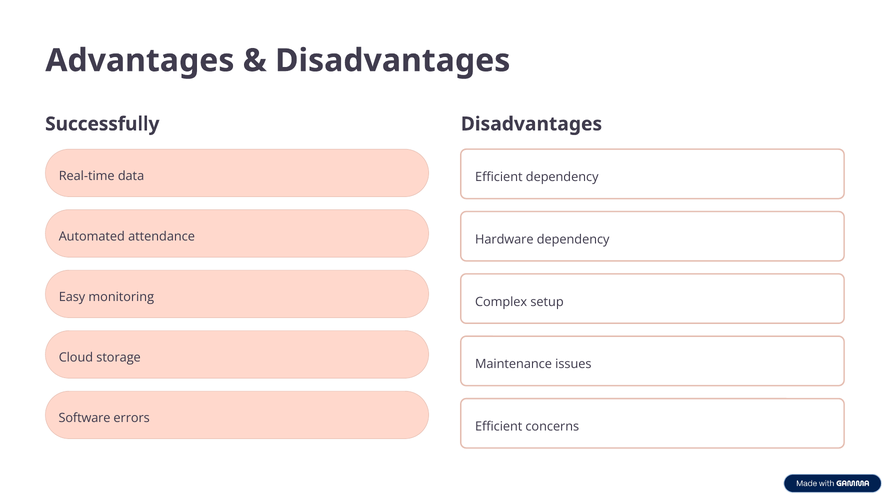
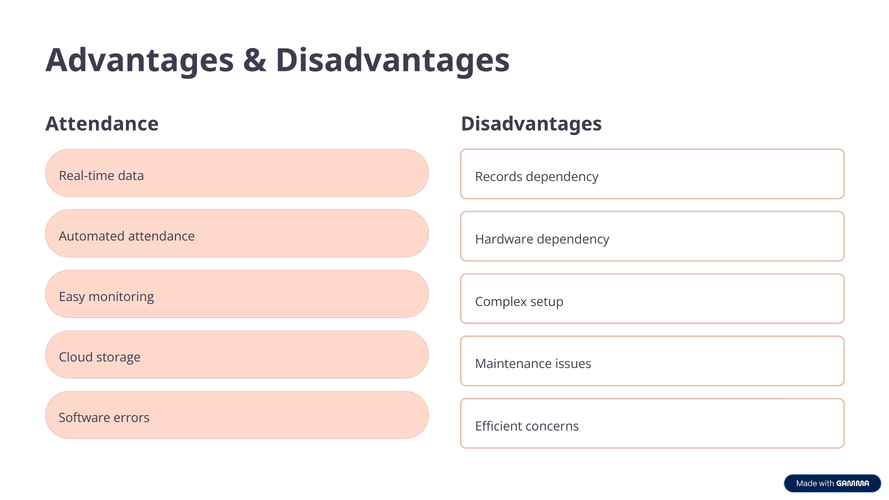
Successfully at (102, 124): Successfully -> Attendance
Efficient at (499, 177): Efficient -> Records
